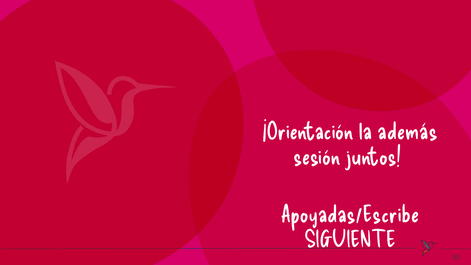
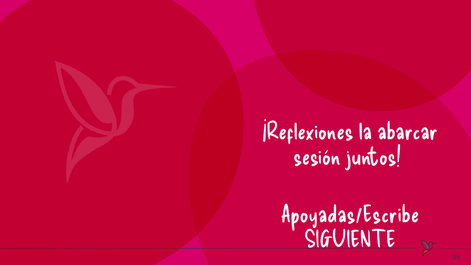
¡Orientación: ¡Orientación -> ¡Reflexiones
además: además -> abarcar
